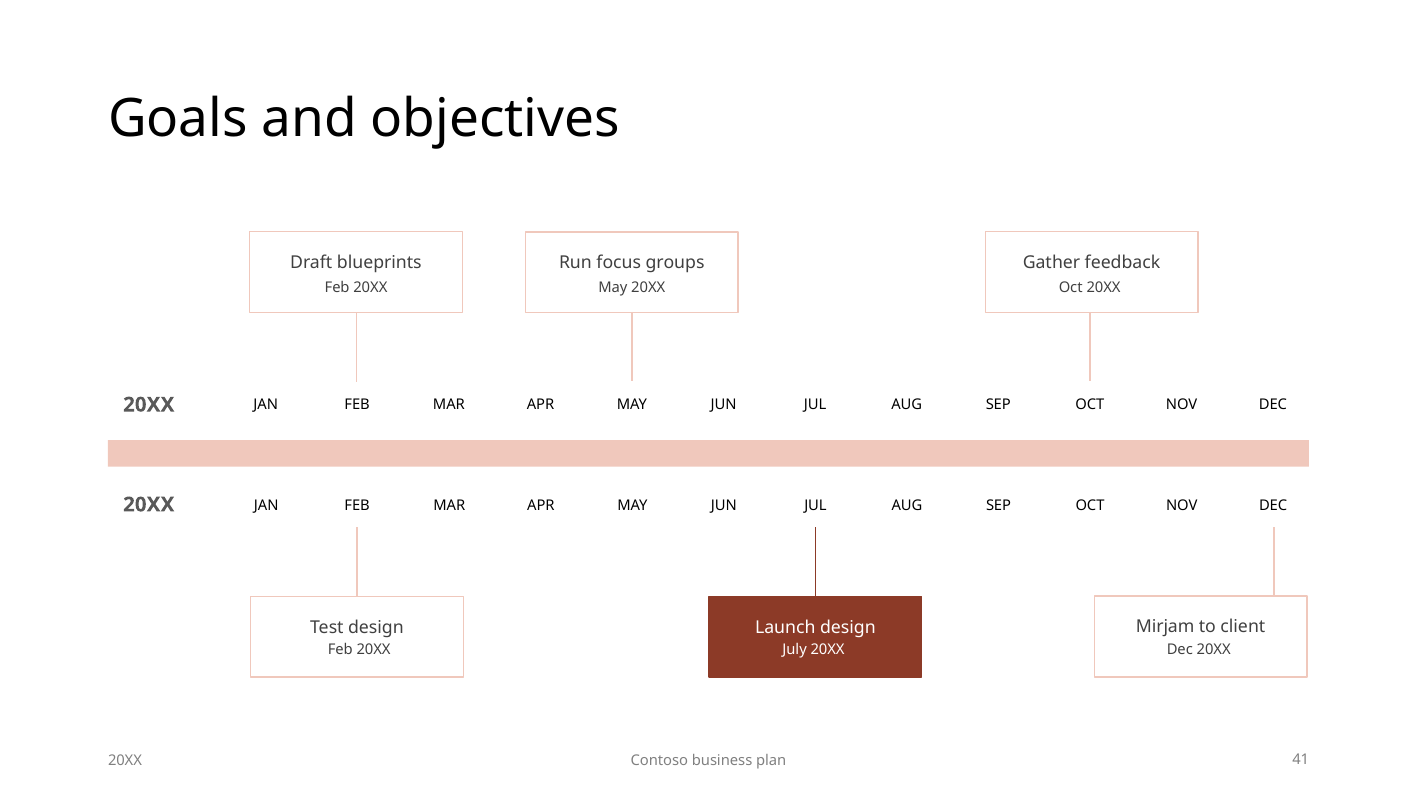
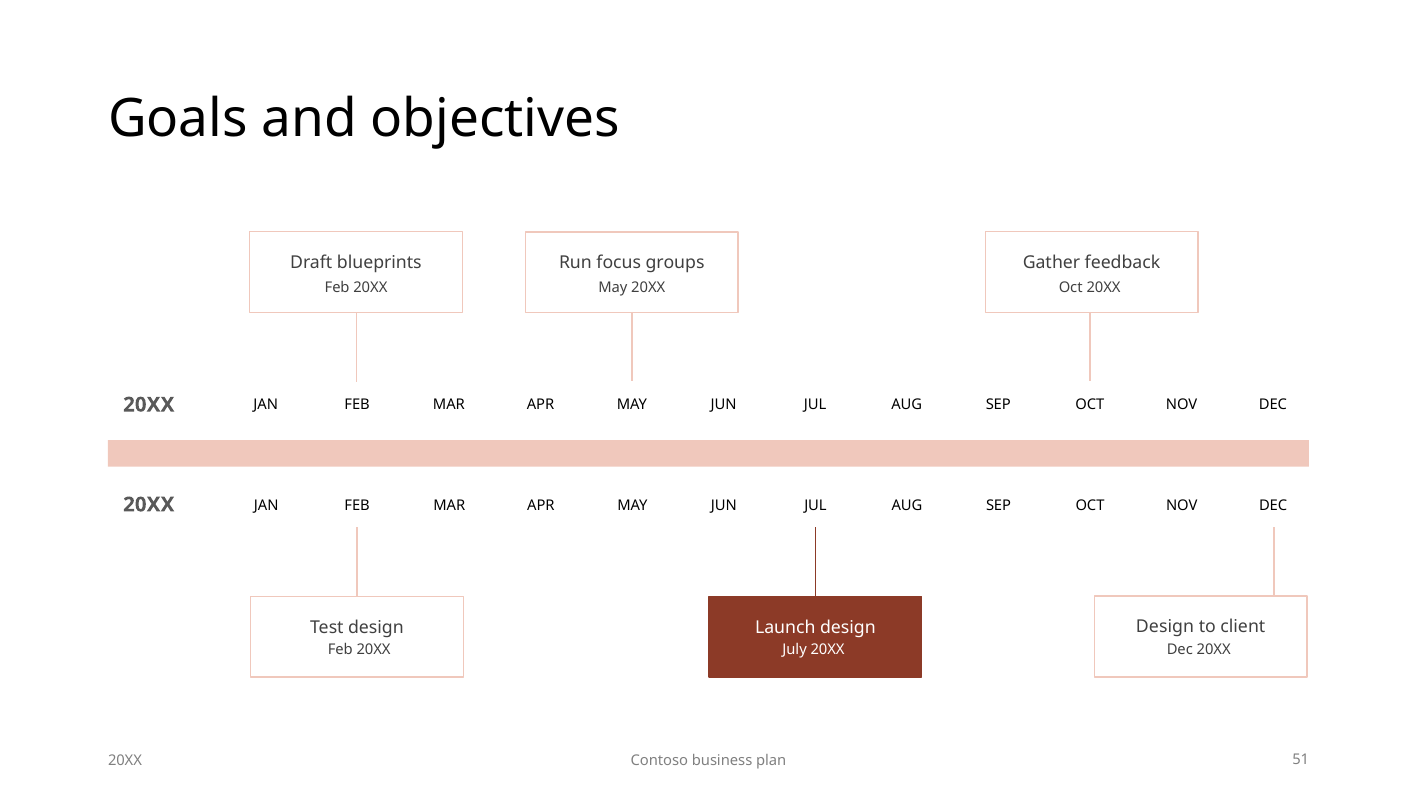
Mirjam at (1165, 627): Mirjam -> Design
41: 41 -> 51
